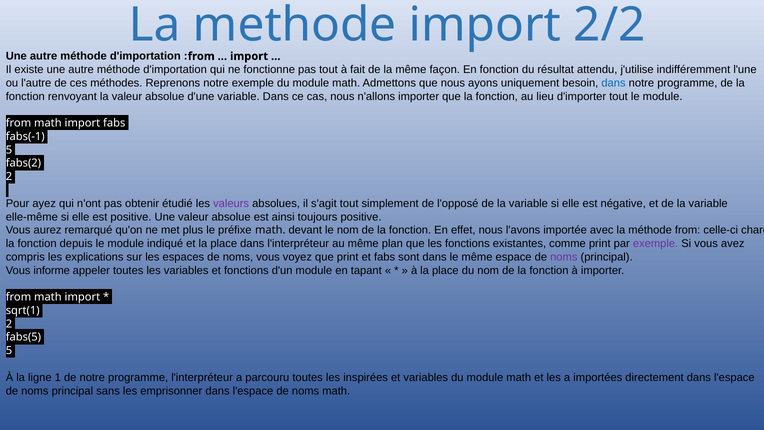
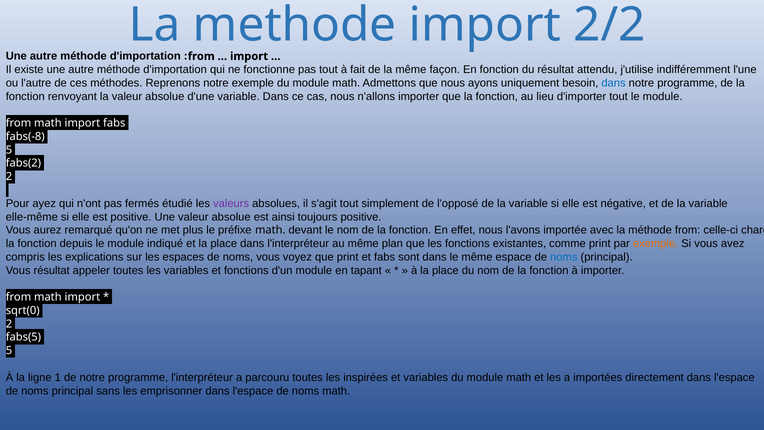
fabs(-1: fabs(-1 -> fabs(-8
obtenir: obtenir -> fermés
exemple at (656, 243) colour: purple -> orange
noms at (564, 257) colour: purple -> blue
Vous informe: informe -> résultat
sqrt(1: sqrt(1 -> sqrt(0
